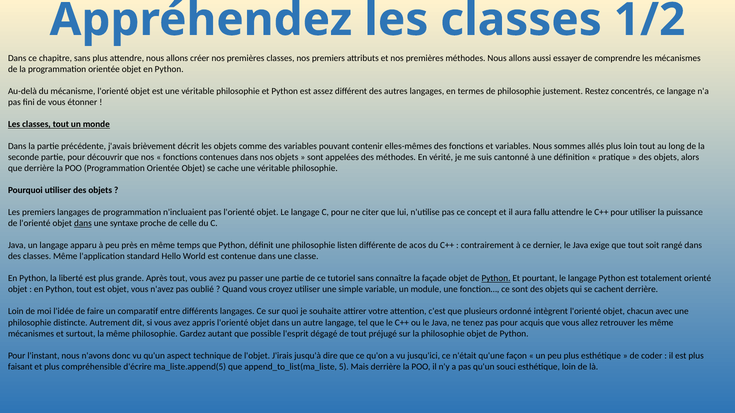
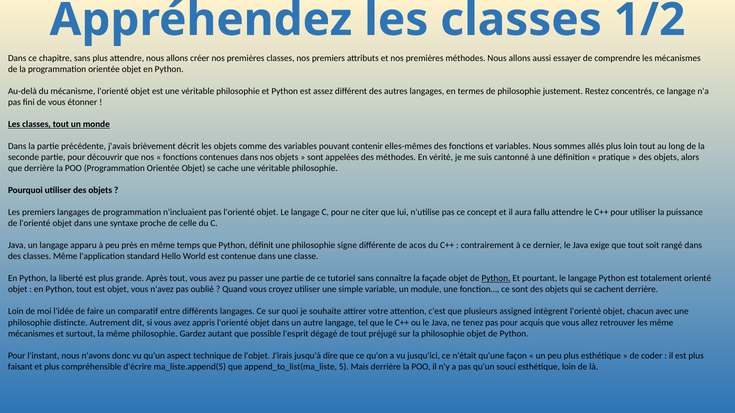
dans at (83, 224) underline: present -> none
listen: listen -> signe
ordonné: ordonné -> assigned
